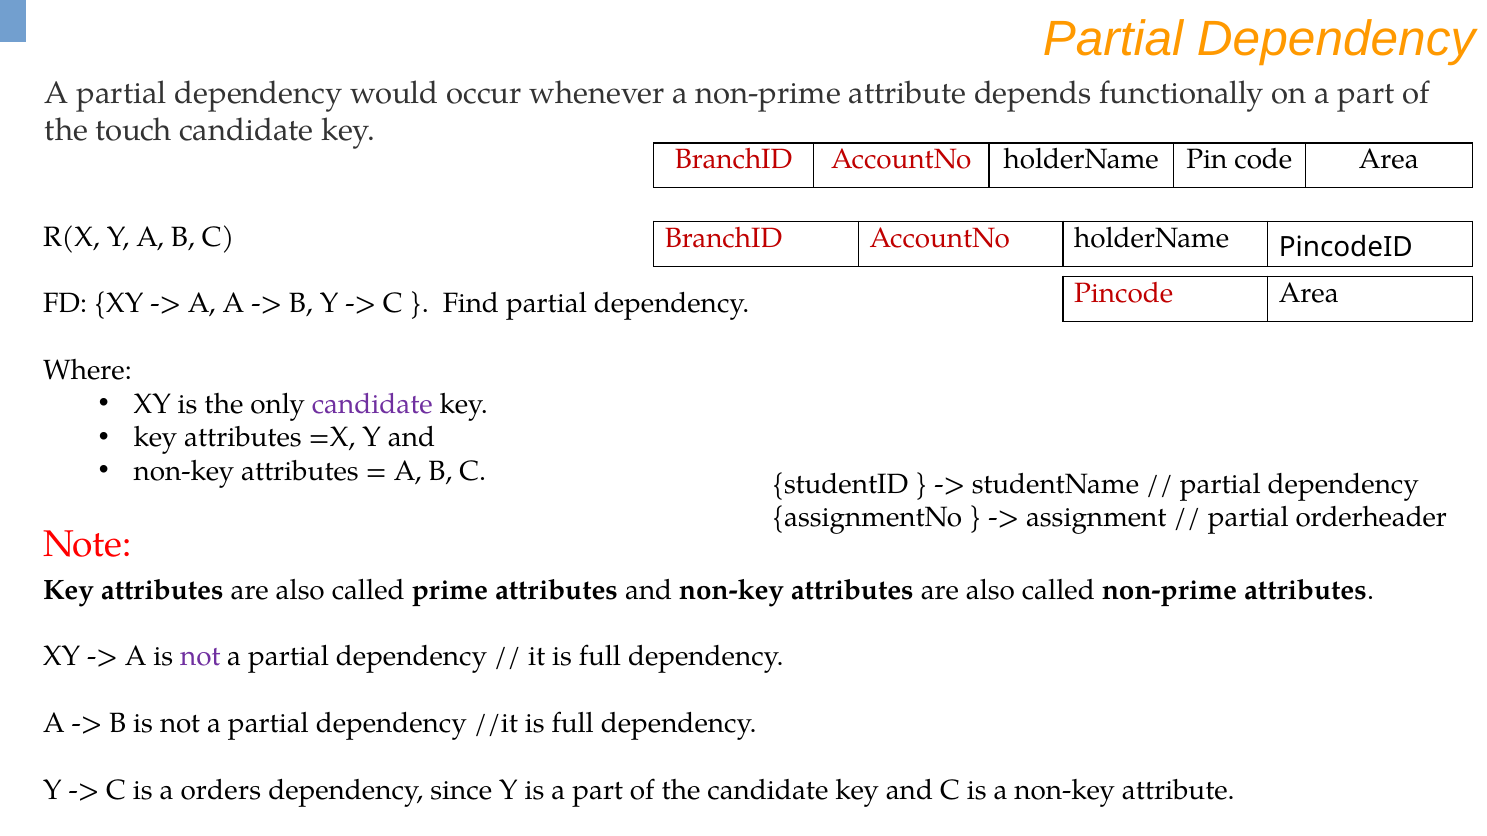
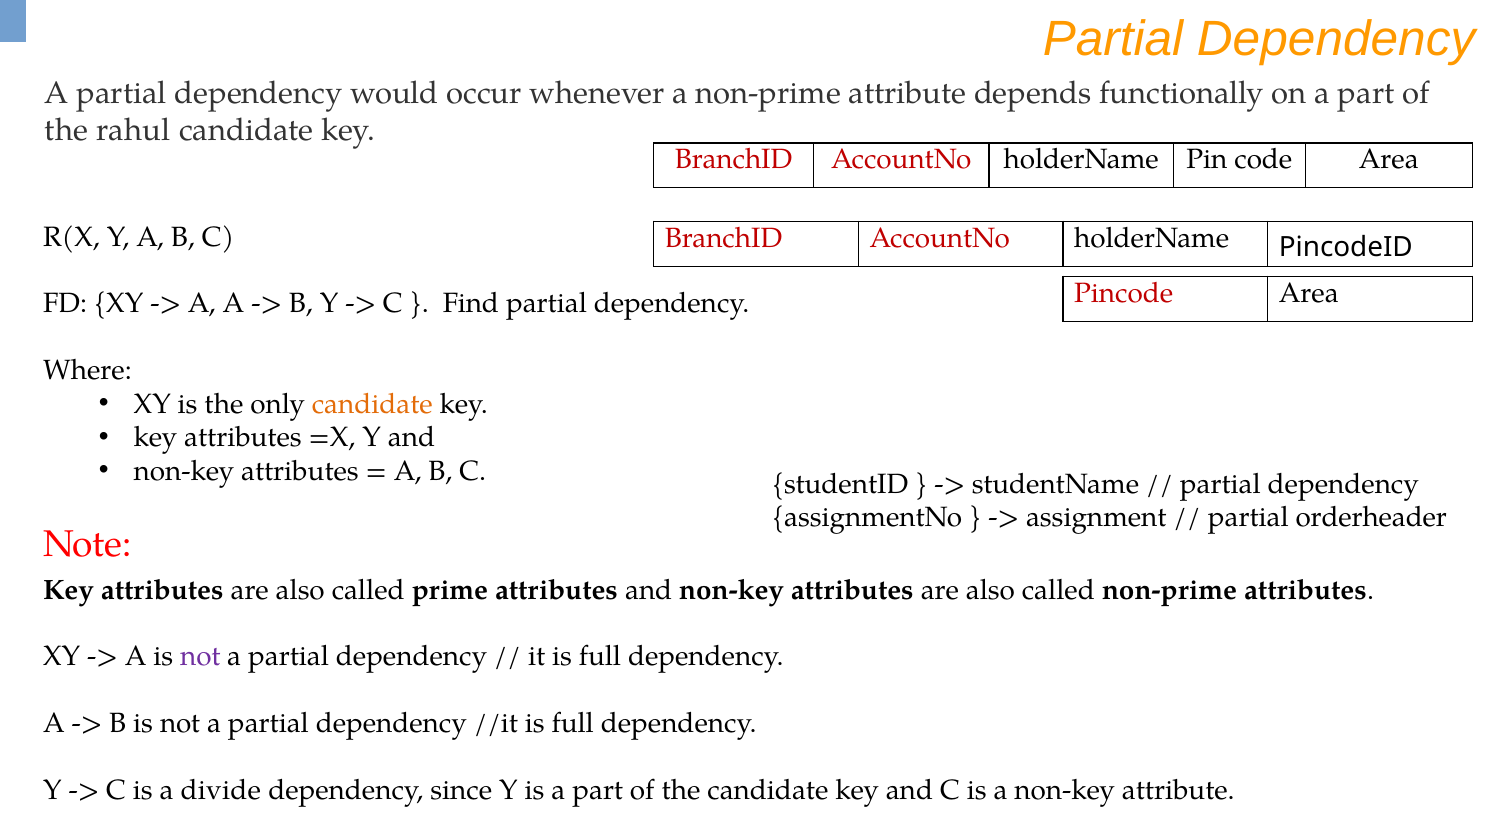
touch: touch -> rahul
candidate at (372, 404) colour: purple -> orange
orders: orders -> divide
